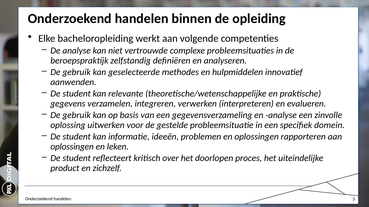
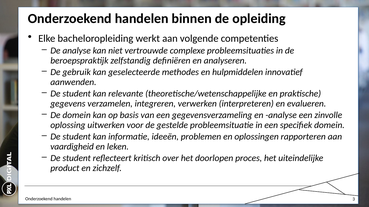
gebruik at (77, 115): gebruik -> domein
oplossingen at (72, 147): oplossingen -> vaardigheid
